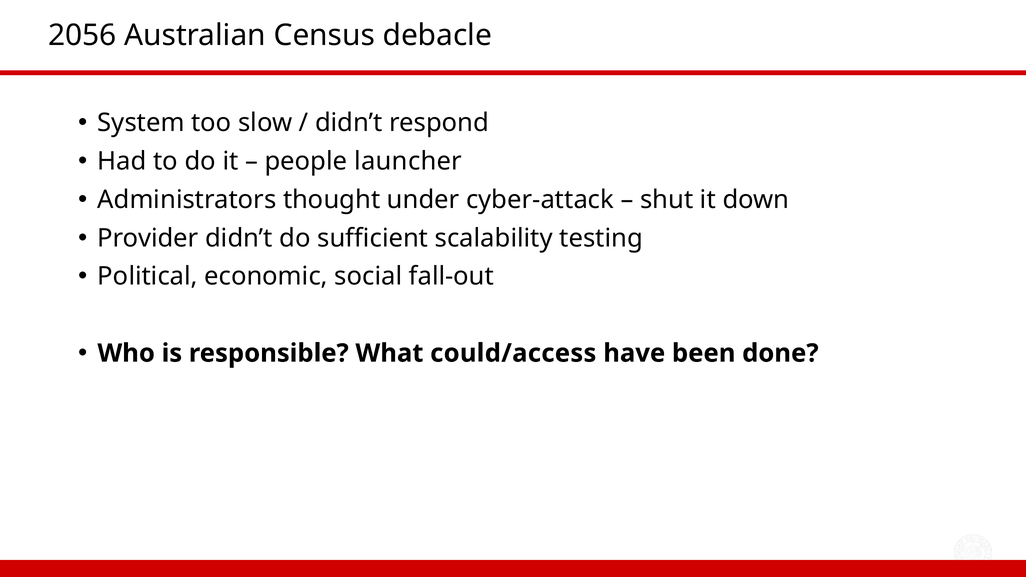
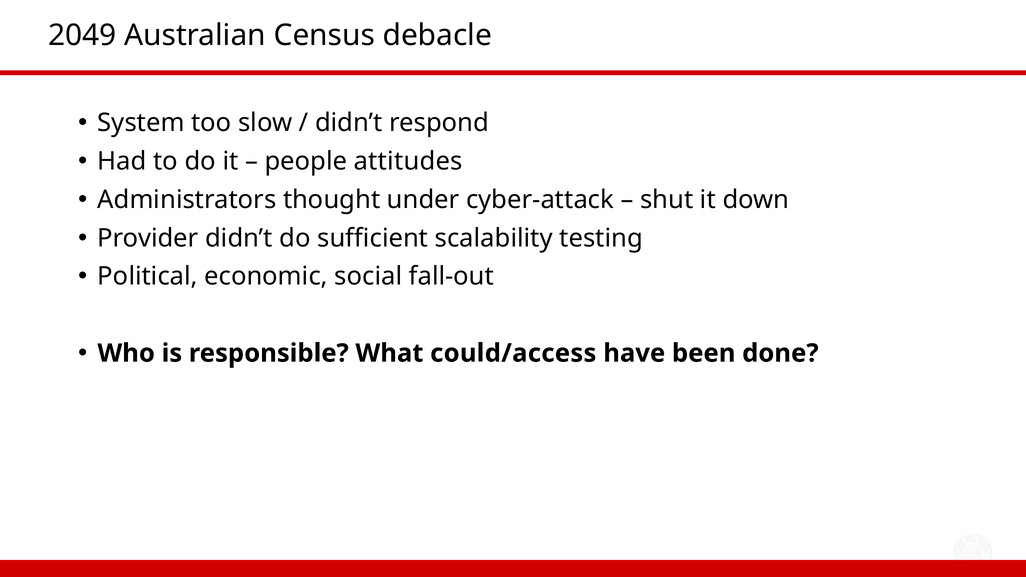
2056: 2056 -> 2049
launcher: launcher -> attitudes
